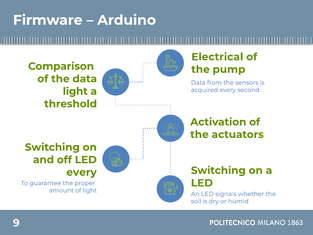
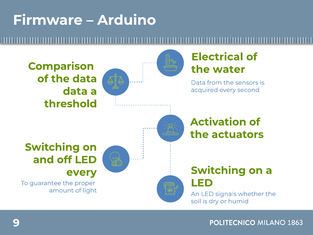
pump: pump -> water
light at (75, 91): light -> data
